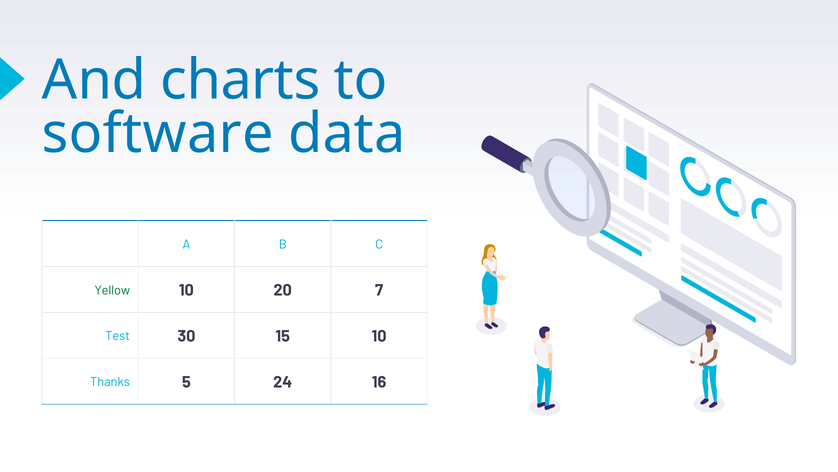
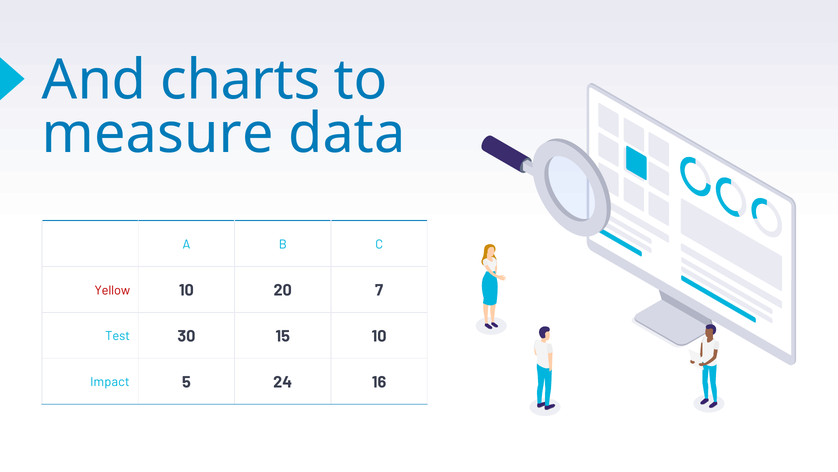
software: software -> measure
Yellow colour: green -> red
Thanks: Thanks -> Impact
